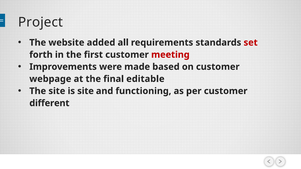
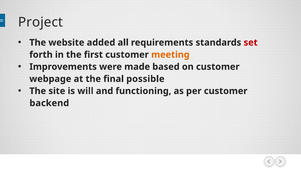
meeting colour: red -> orange
editable: editable -> possible
is site: site -> will
different: different -> backend
